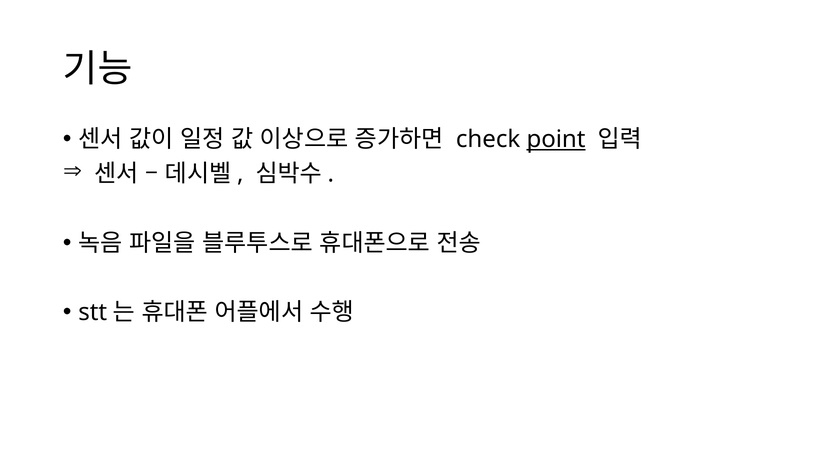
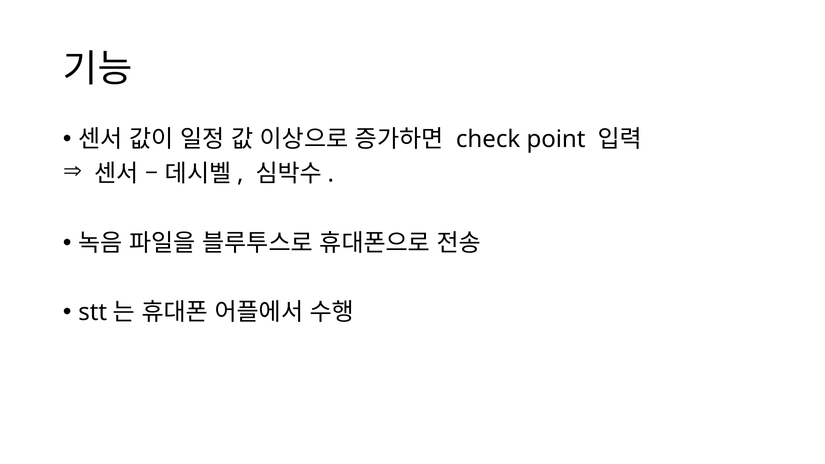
point underline: present -> none
